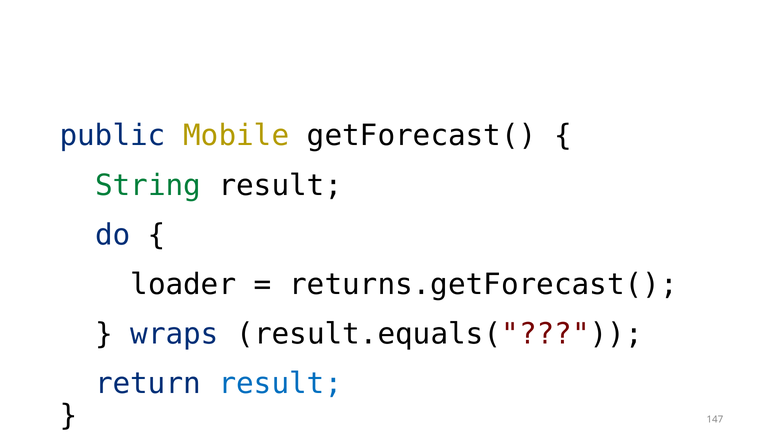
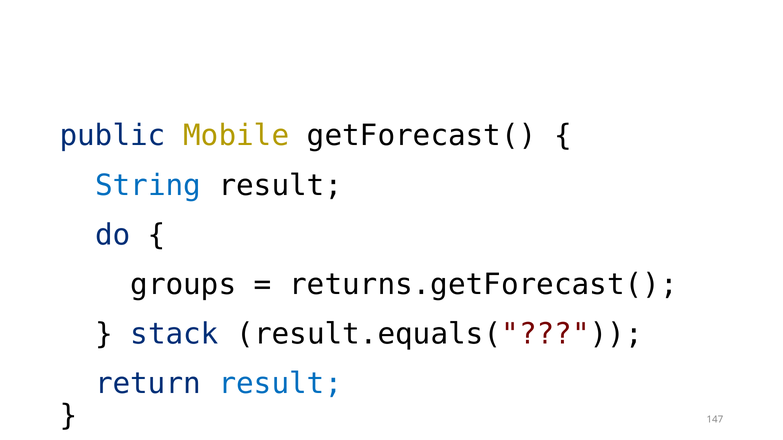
String colour: green -> blue
loader: loader -> groups
wraps: wraps -> stack
